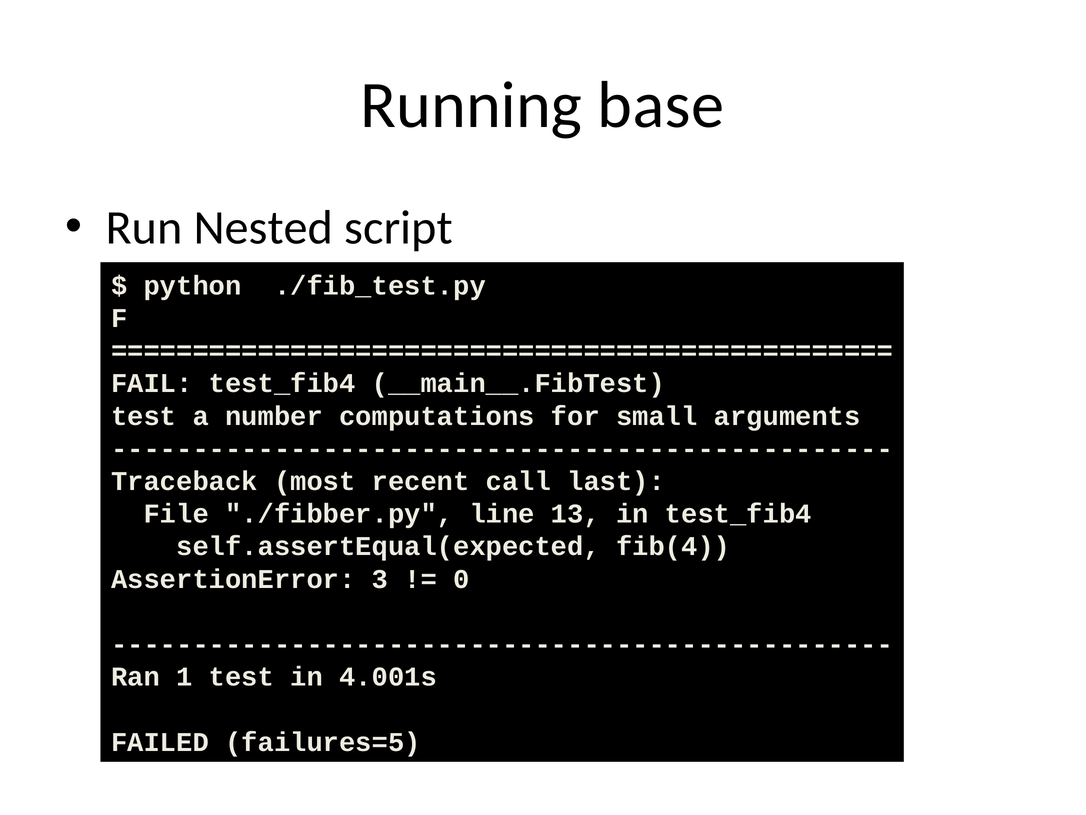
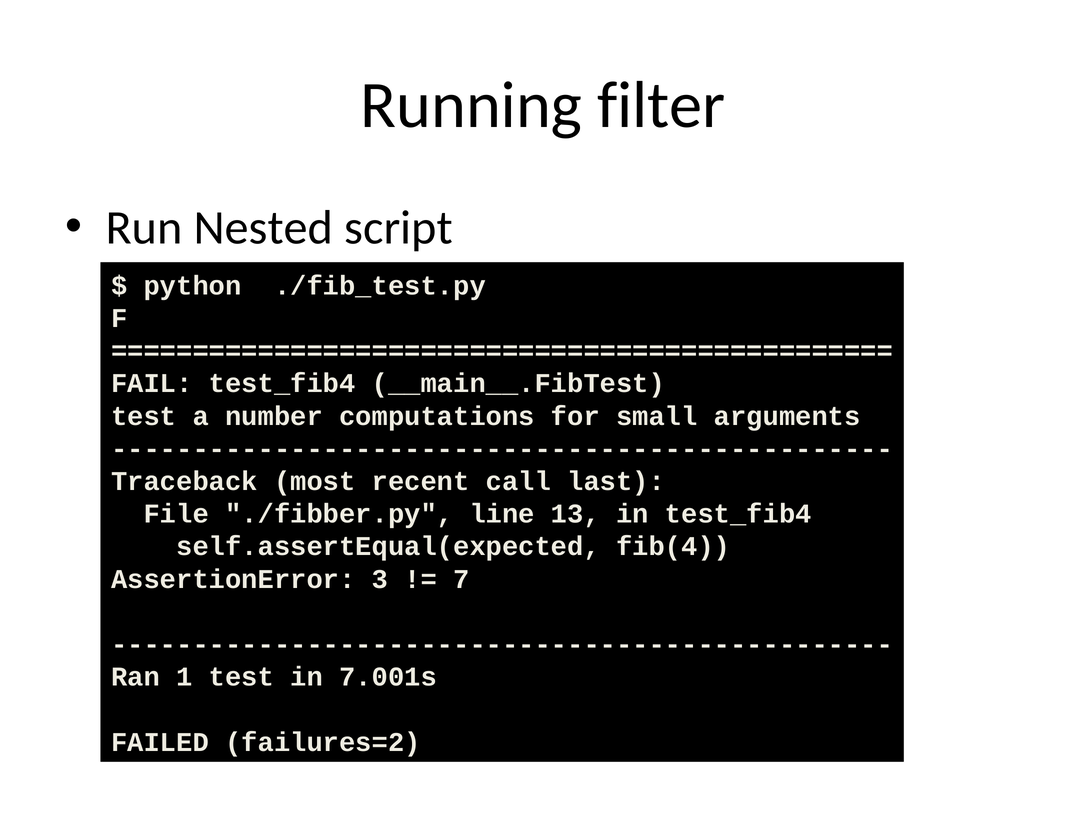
base: base -> filter
0: 0 -> 7
4.001s: 4.001s -> 7.001s
failures=5: failures=5 -> failures=2
